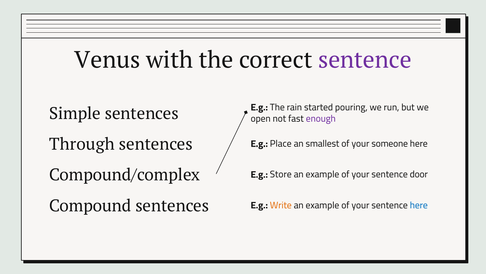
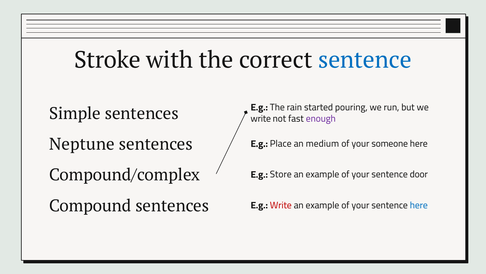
Venus: Venus -> Stroke
sentence at (365, 60) colour: purple -> blue
open at (261, 118): open -> write
Through: Through -> Neptune
smallest: smallest -> medium
Write at (281, 205) colour: orange -> red
